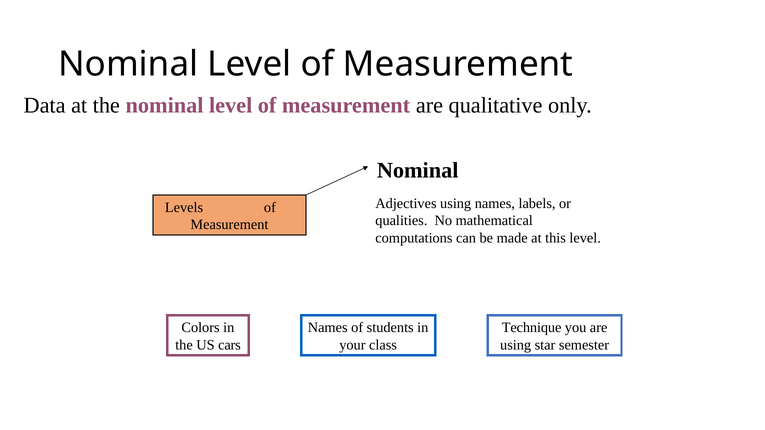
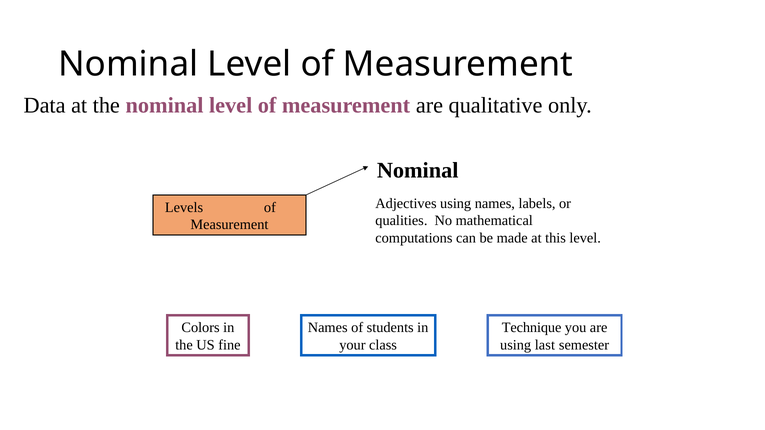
cars: cars -> fine
star: star -> last
